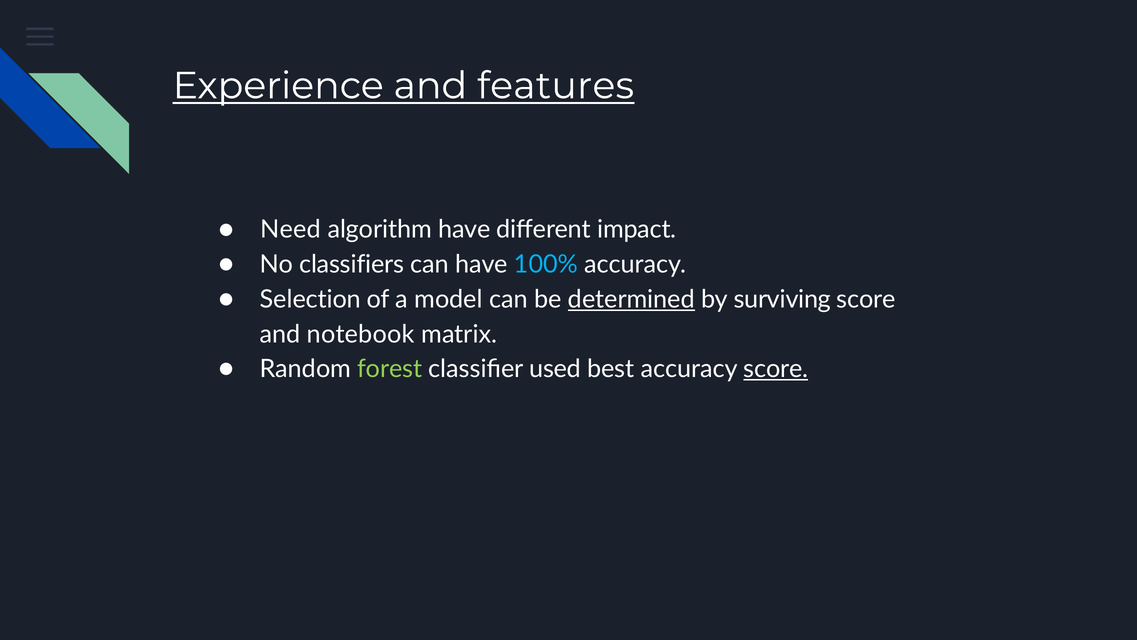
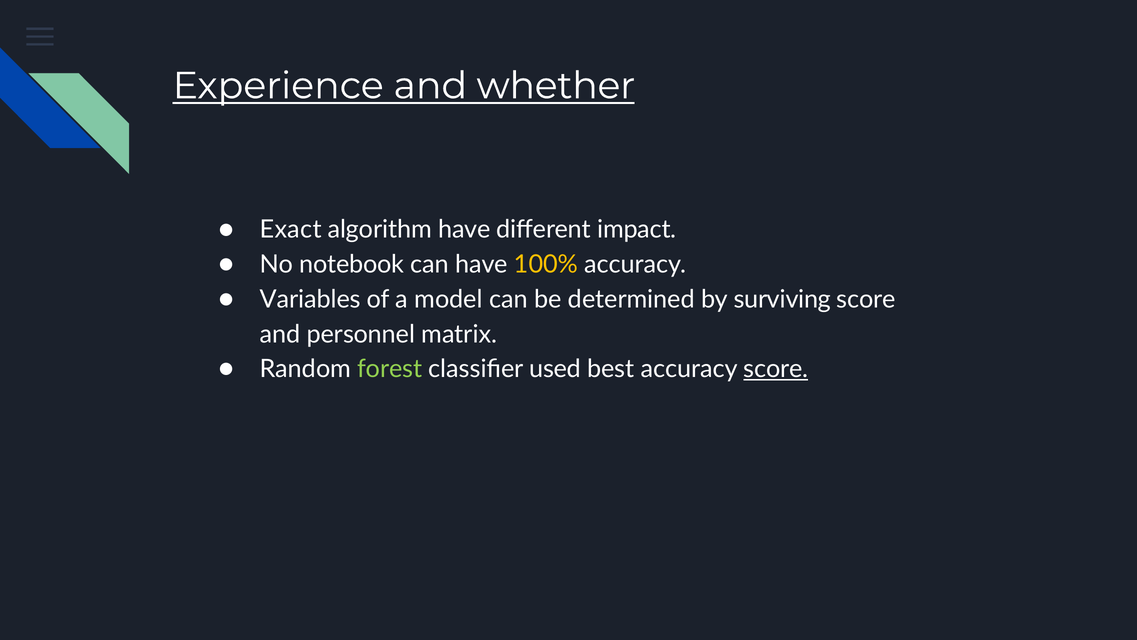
features: features -> whether
Need: Need -> Exact
classifiers: classifiers -> notebook
100% colour: light blue -> yellow
Selection: Selection -> Variables
determined underline: present -> none
notebook: notebook -> personnel
